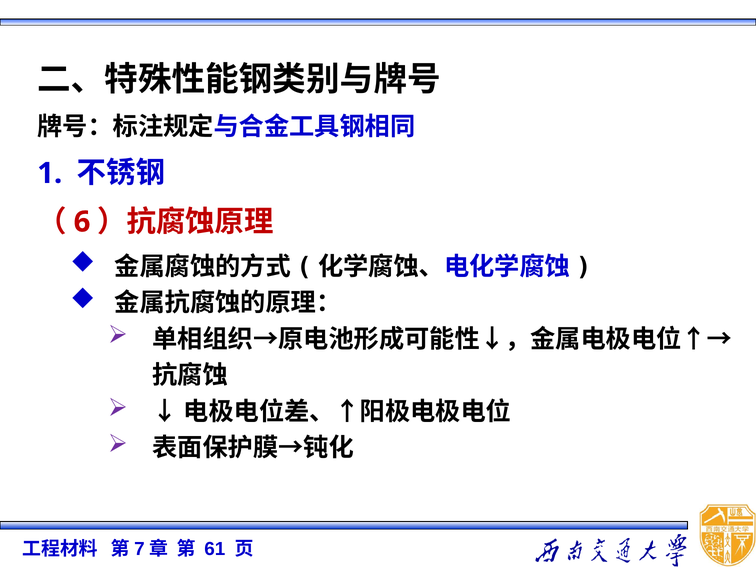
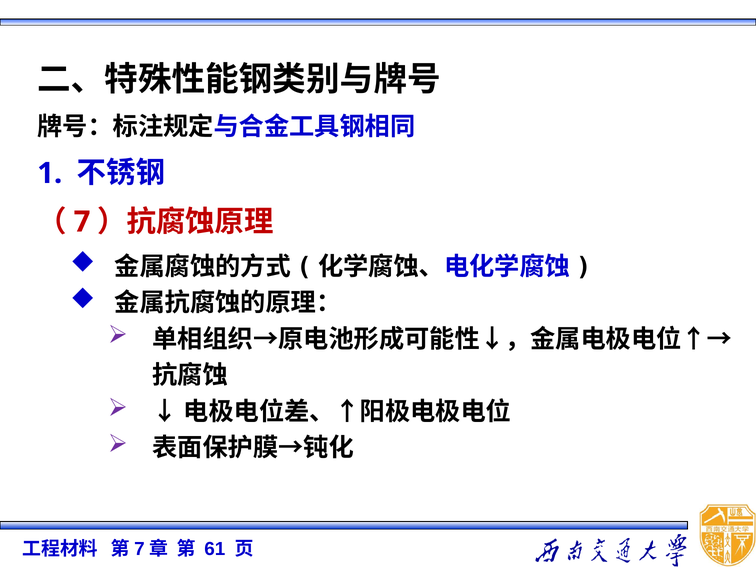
6: 6 -> 7
